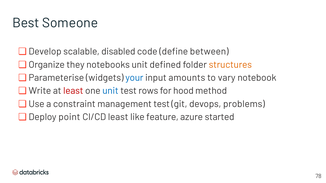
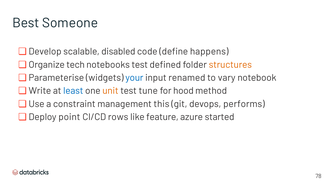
between: between -> happens
they: they -> tech
notebooks unit: unit -> test
amounts: amounts -> renamed
least at (73, 91) colour: red -> blue
unit at (110, 91) colour: blue -> orange
rows: rows -> tune
management test: test -> this
problems: problems -> performs
CI/CD least: least -> rows
